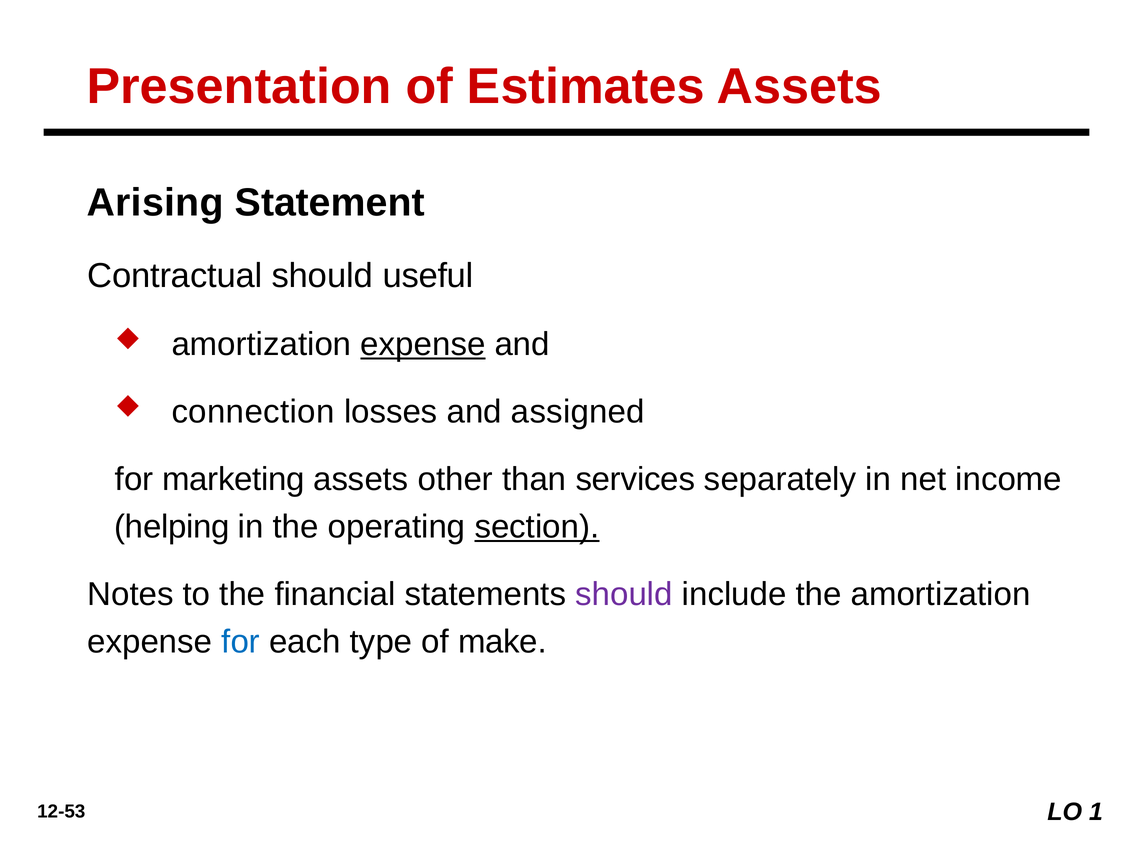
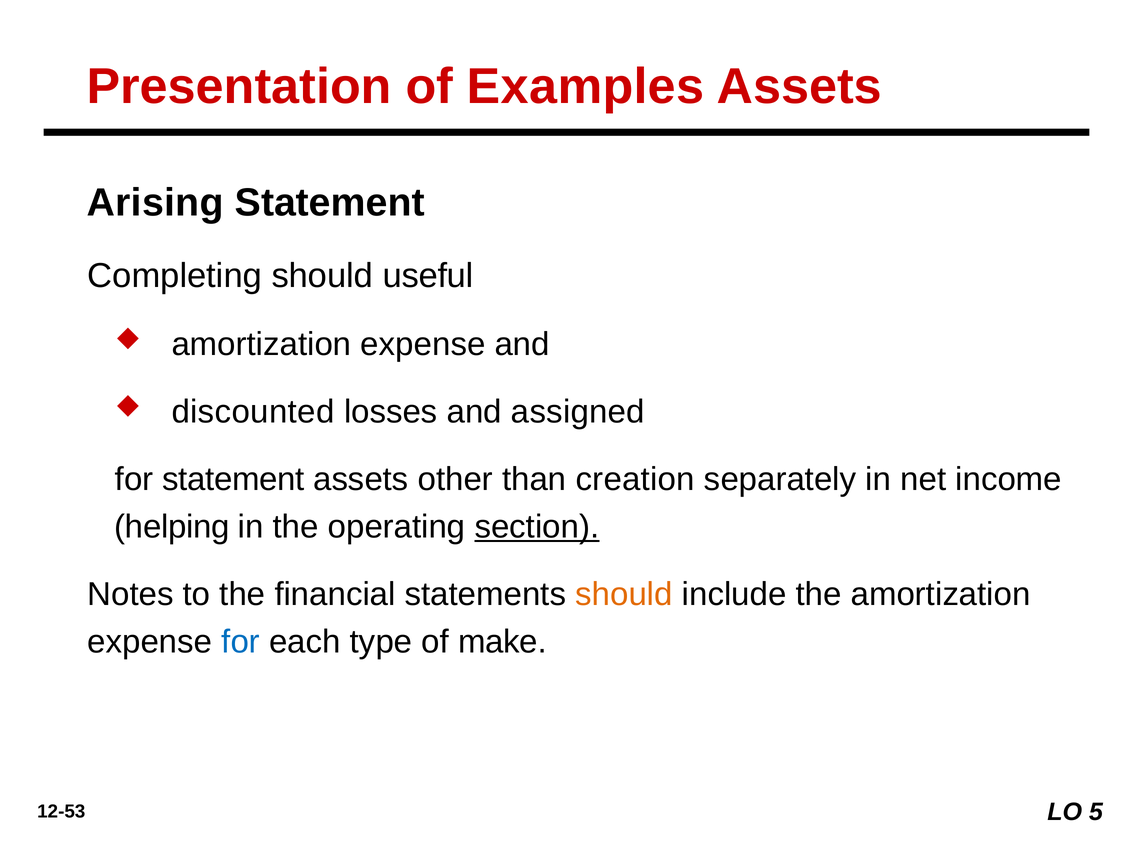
Estimates: Estimates -> Examples
Contractual: Contractual -> Completing
expense at (423, 344) underline: present -> none
connection: connection -> discounted
for marketing: marketing -> statement
services: services -> creation
should at (624, 594) colour: purple -> orange
1: 1 -> 5
